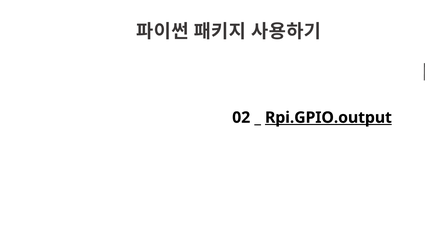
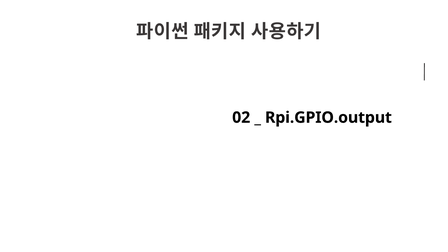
Rpi.GPIO.output underline: present -> none
